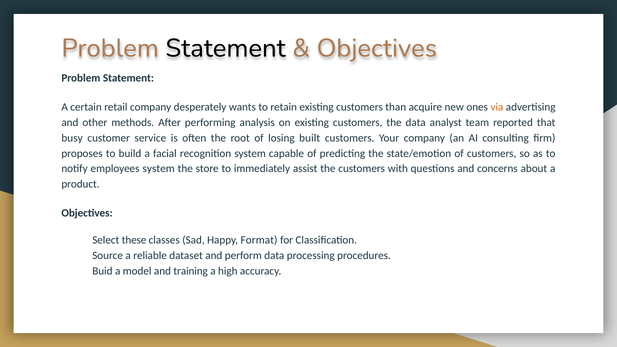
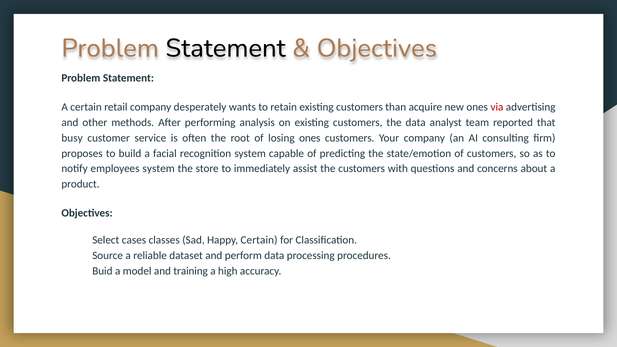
via colour: orange -> red
losing built: built -> ones
these: these -> cases
Happy Format: Format -> Certain
